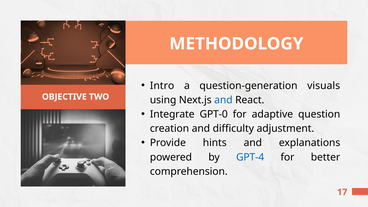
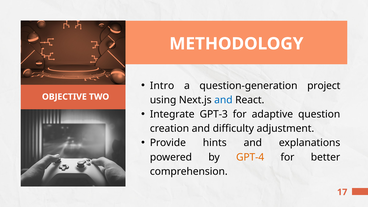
visuals: visuals -> project
GPT-0: GPT-0 -> GPT-3
GPT-4 colour: blue -> orange
